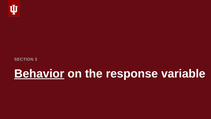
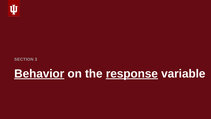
response underline: none -> present
